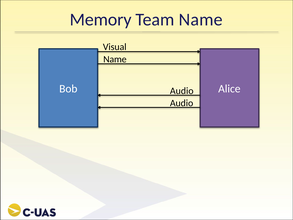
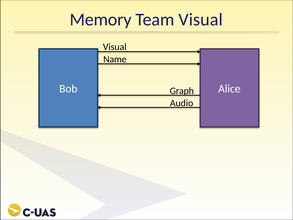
Team Name: Name -> Visual
Bob Audio: Audio -> Graph
